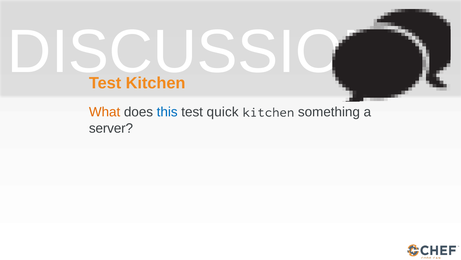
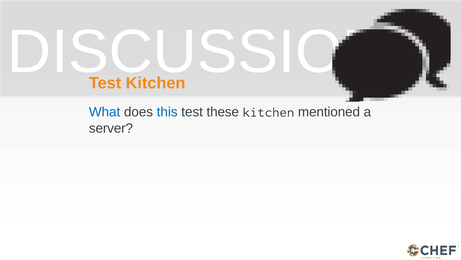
What colour: orange -> blue
quick: quick -> these
something: something -> mentioned
